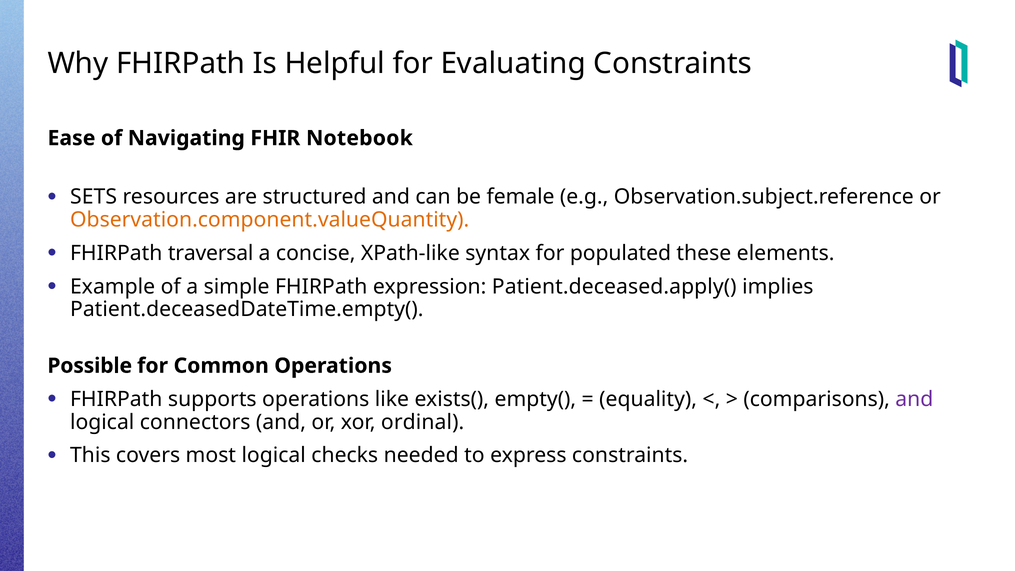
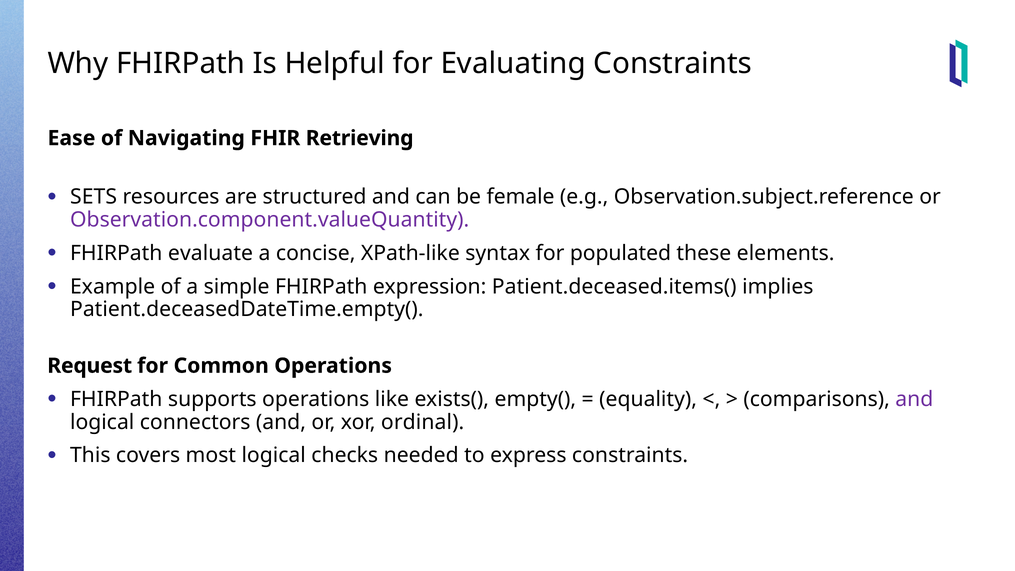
Notebook: Notebook -> Retrieving
Observation.component.valueQuantity colour: orange -> purple
traversal: traversal -> evaluate
Patient.deceased.apply(: Patient.deceased.apply( -> Patient.deceased.items(
Possible: Possible -> Request
